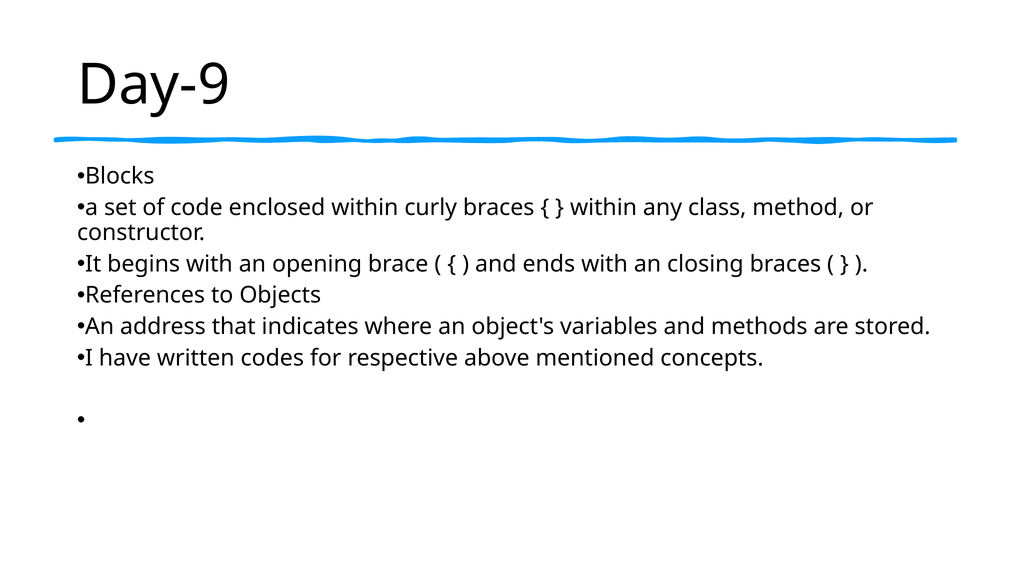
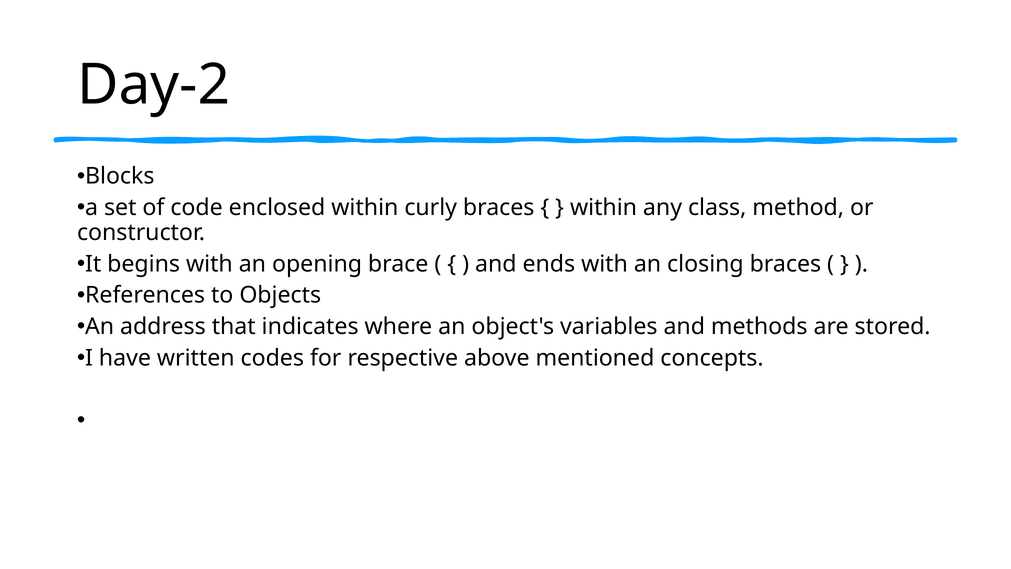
Day-9: Day-9 -> Day-2
